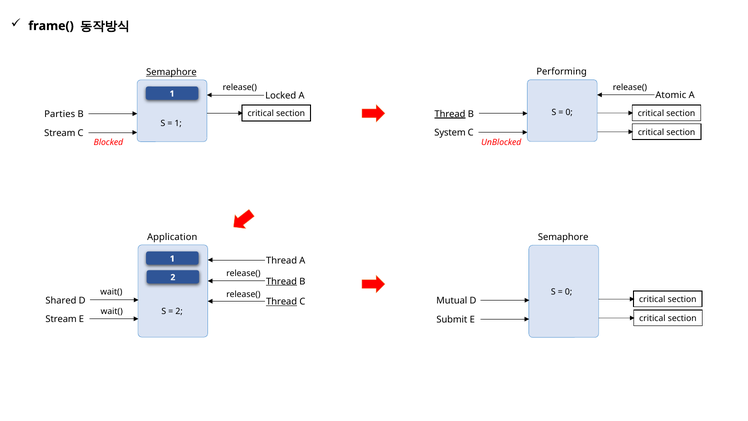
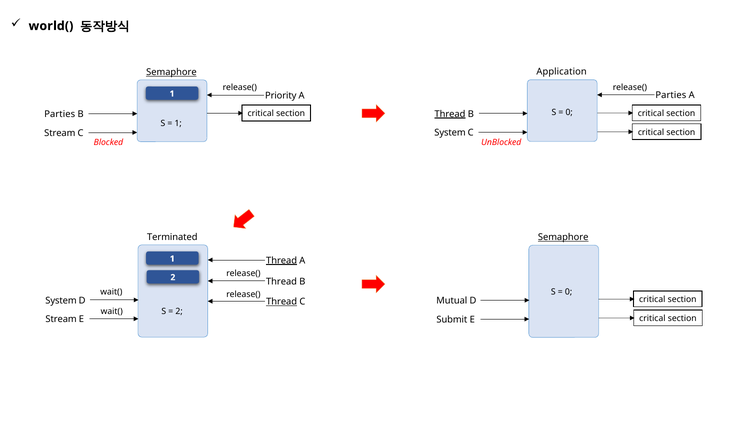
frame(: frame( -> world(
Performing: Performing -> Application
Atomic at (671, 95): Atomic -> Parties
Locked: Locked -> Priority
Application: Application -> Terminated
Semaphore at (563, 237) underline: none -> present
Thread at (282, 260) underline: none -> present
Thread at (282, 281) underline: present -> none
Shared at (61, 300): Shared -> System
